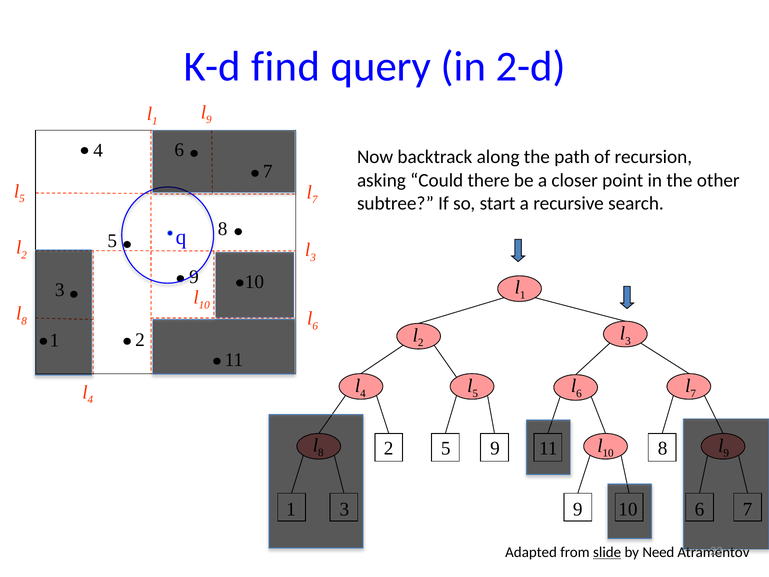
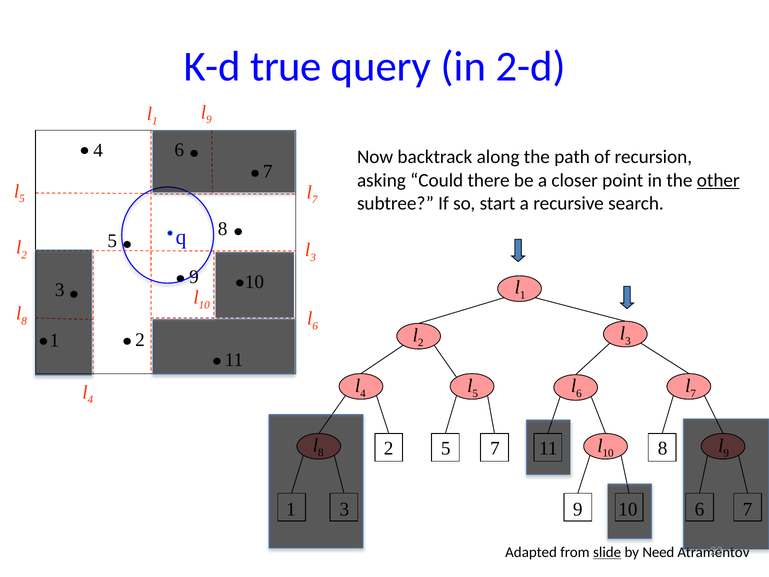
find: find -> true
other underline: none -> present
5 9: 9 -> 7
